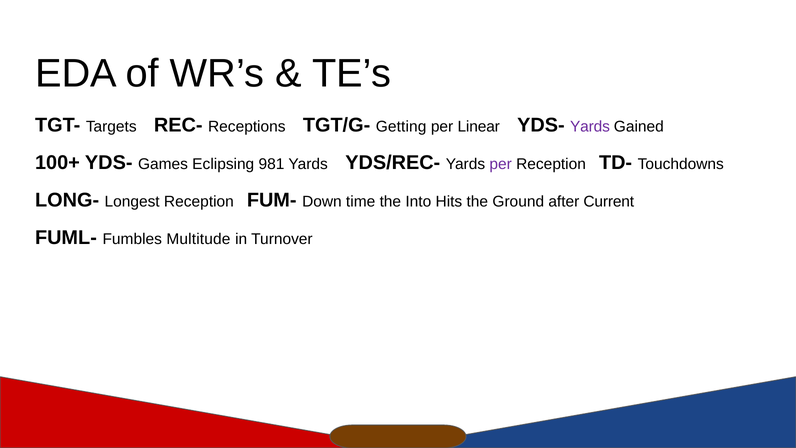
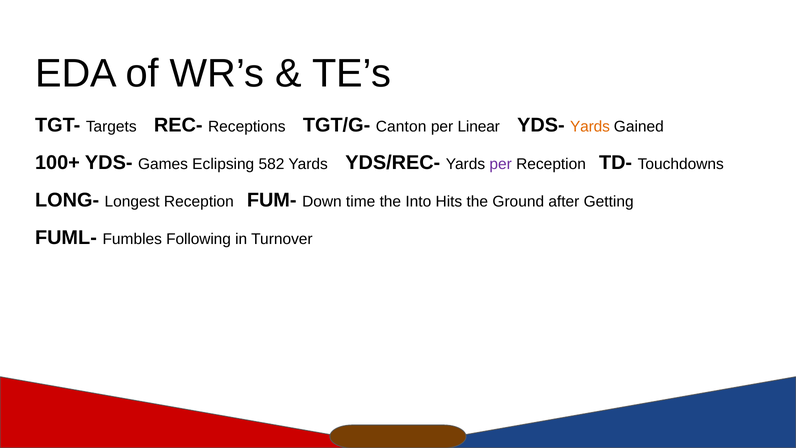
Getting: Getting -> Canton
Yards at (590, 127) colour: purple -> orange
981: 981 -> 582
Current: Current -> Getting
Multitude: Multitude -> Following
